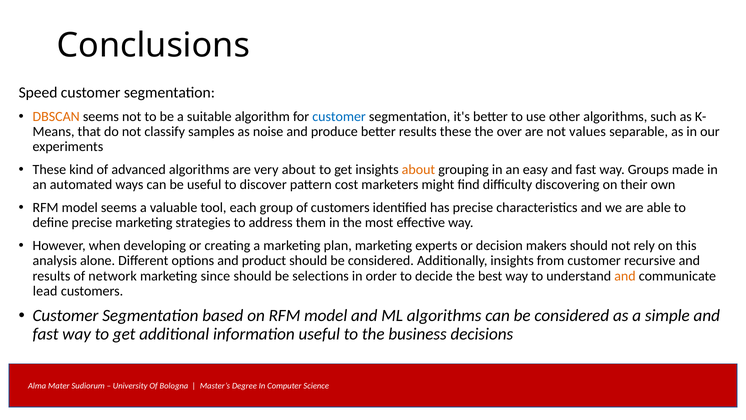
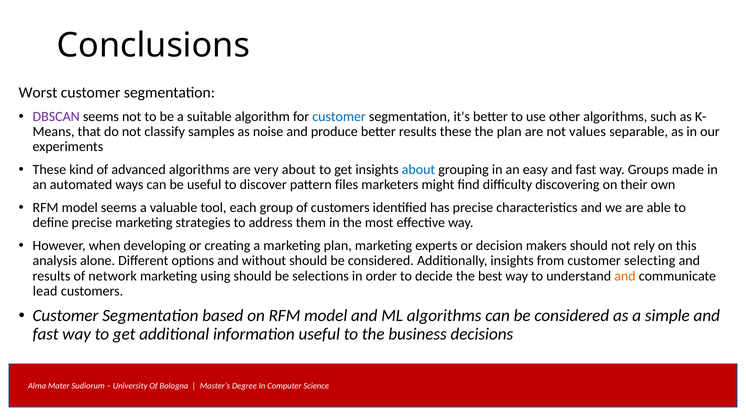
Speed: Speed -> Worst
DBSCAN colour: orange -> purple
the over: over -> plan
about at (418, 169) colour: orange -> blue
cost: cost -> files
product: product -> without
recursive: recursive -> selecting
since: since -> using
